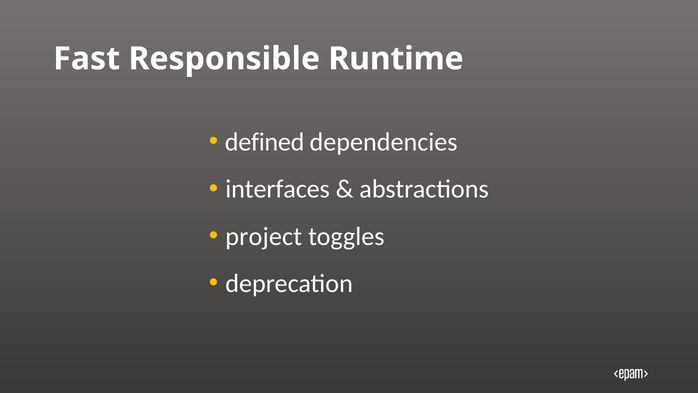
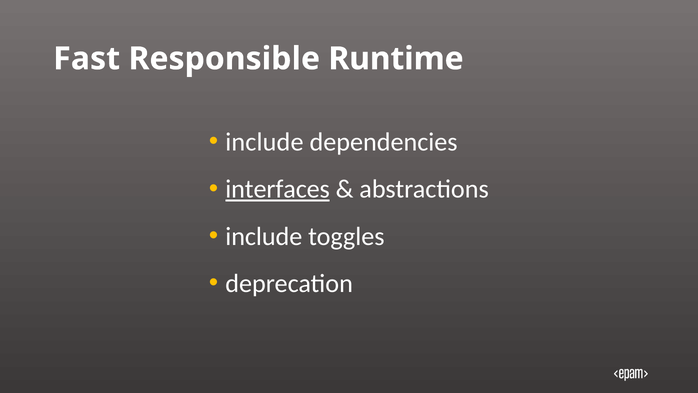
defined at (265, 142): defined -> include
interfaces underline: none -> present
project at (264, 236): project -> include
